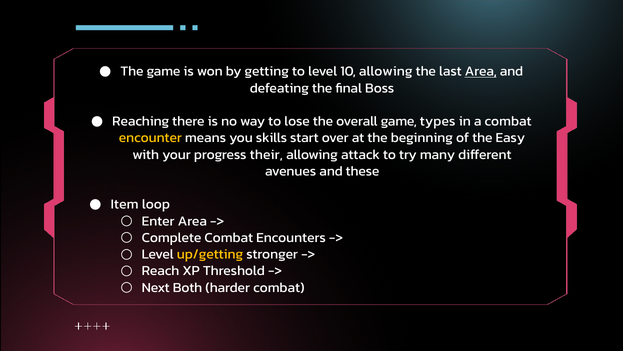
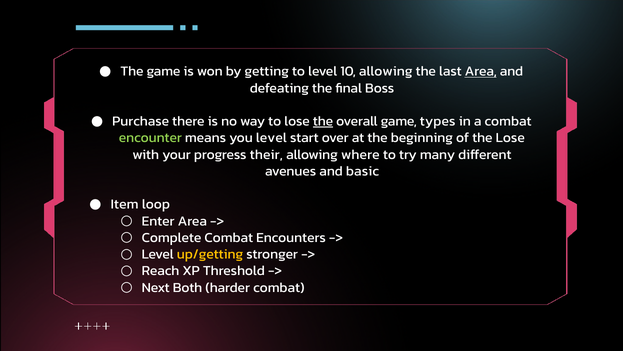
Reaching: Reaching -> Purchase
the at (323, 121) underline: none -> present
encounter colour: yellow -> light green
you skills: skills -> level
the Easy: Easy -> Lose
attack: attack -> where
these: these -> basic
